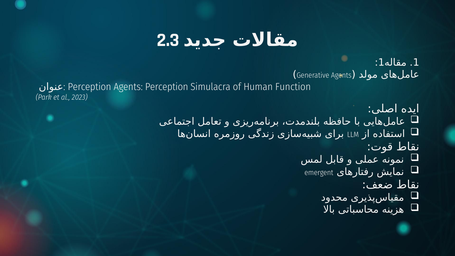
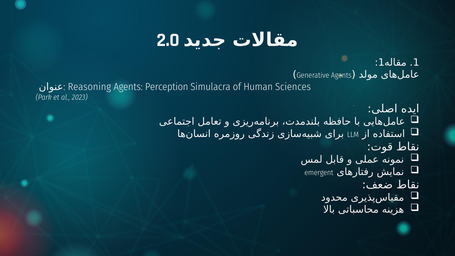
2.3: 2.3 -> 2.0
Perception at (89, 87): Perception -> Reasoning
Function: Function -> Sciences
